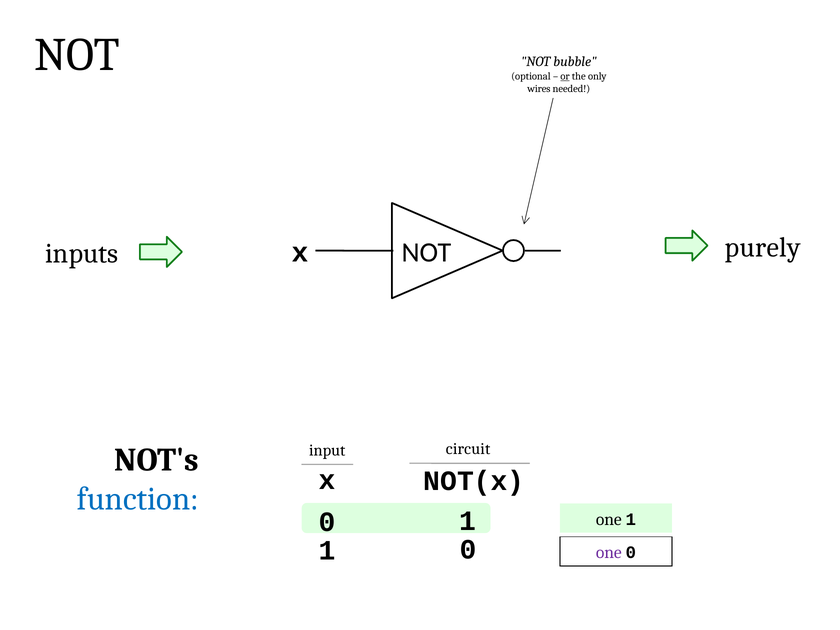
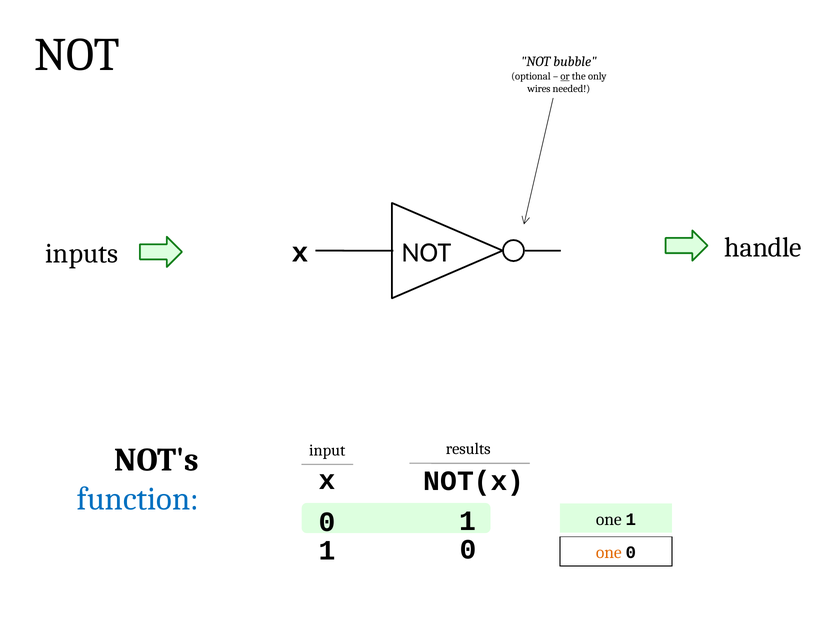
purely: purely -> handle
circuit: circuit -> results
one at (609, 553) colour: purple -> orange
